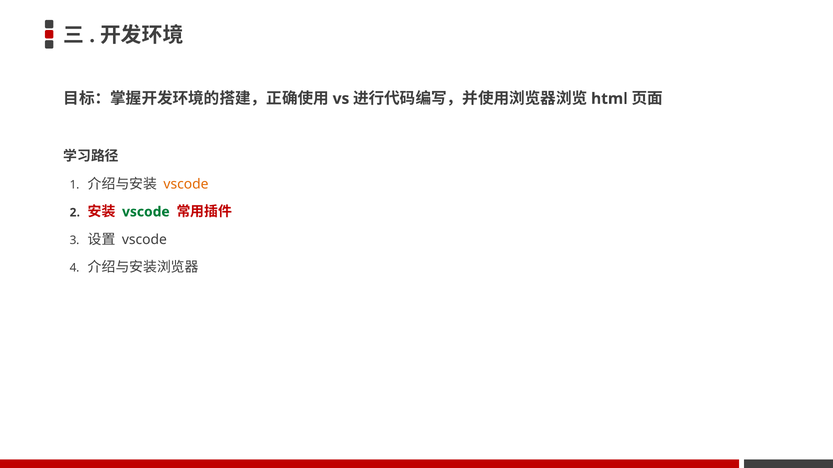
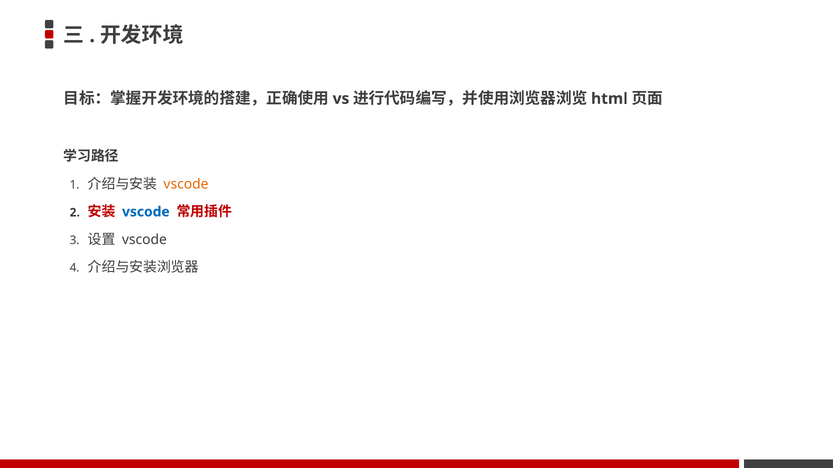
vscode at (146, 212) colour: green -> blue
